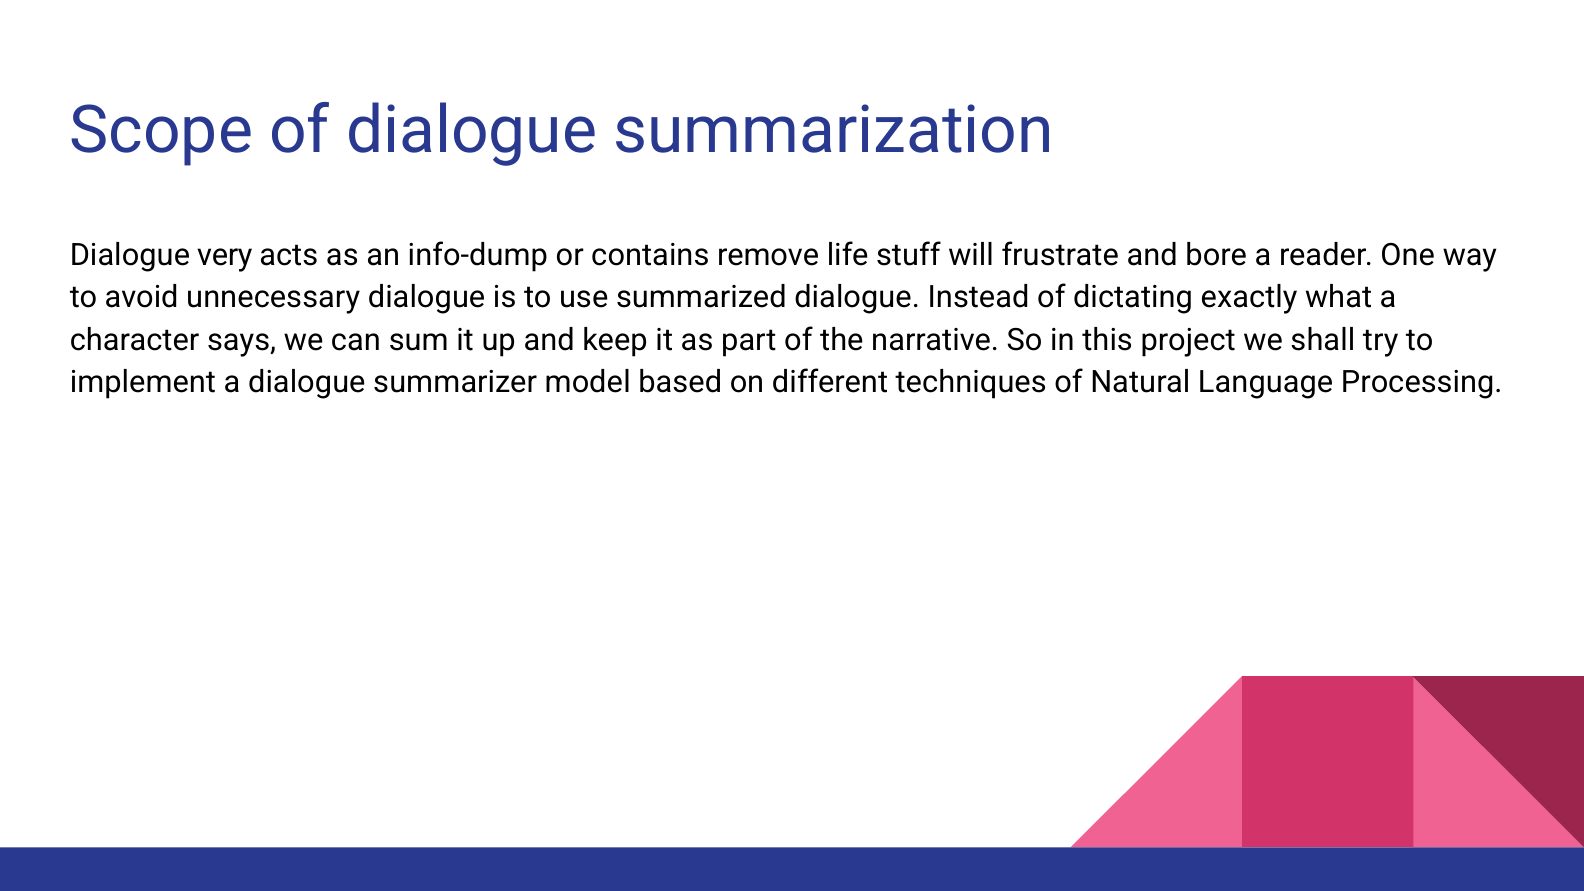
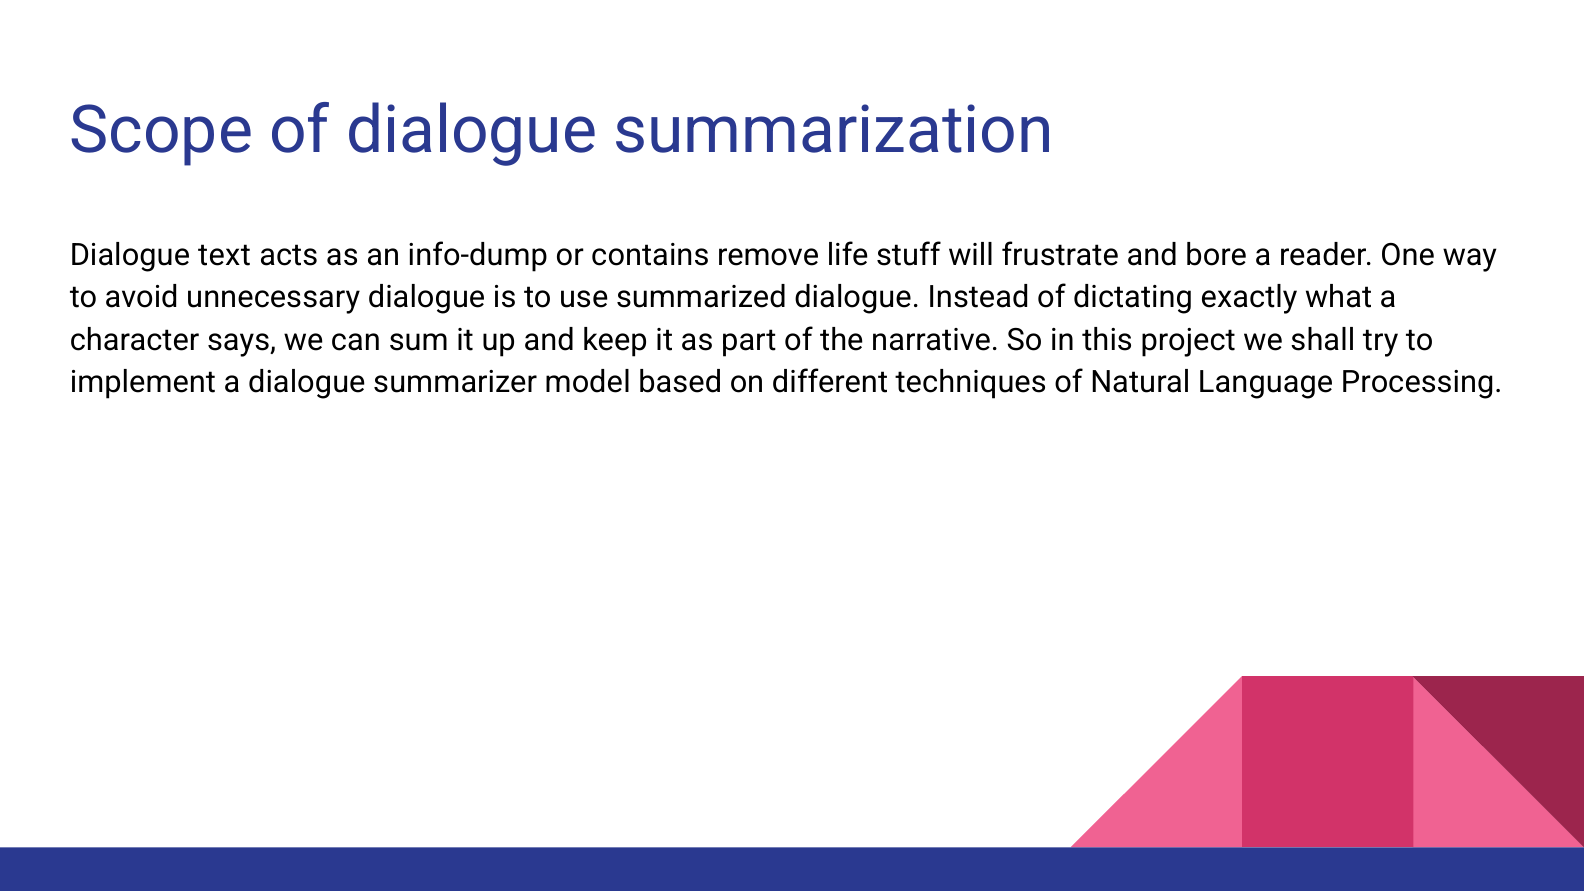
very: very -> text
